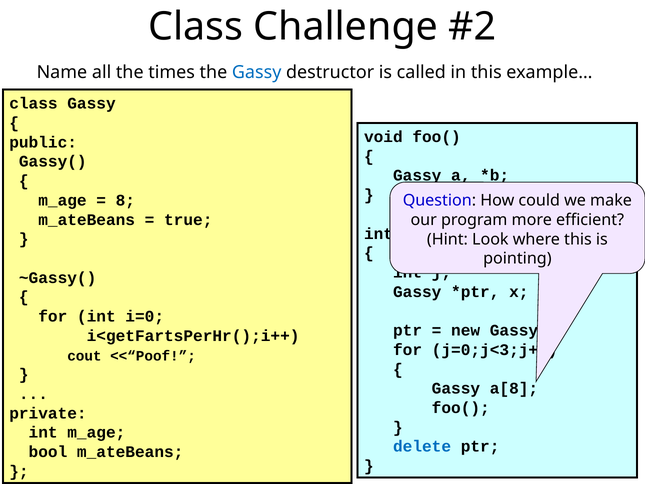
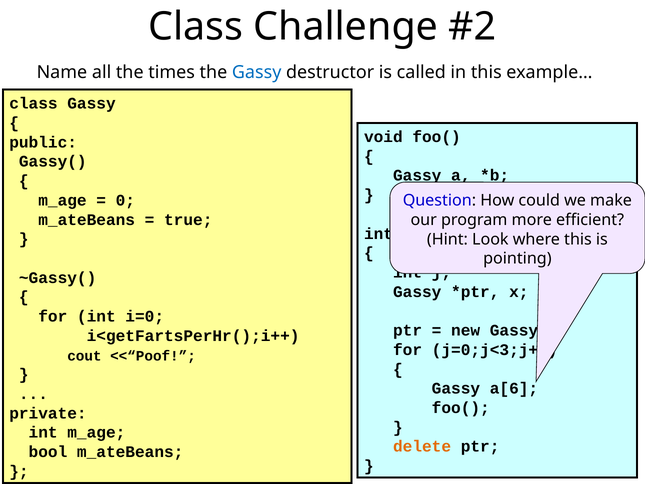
8: 8 -> 0
a[8: a[8 -> a[6
delete colour: blue -> orange
